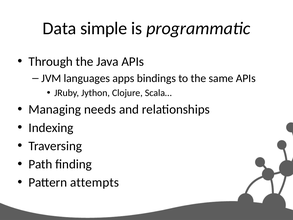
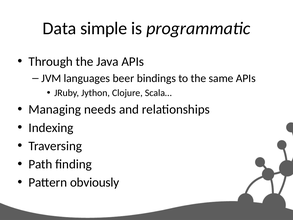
apps: apps -> beer
attempts: attempts -> obviously
